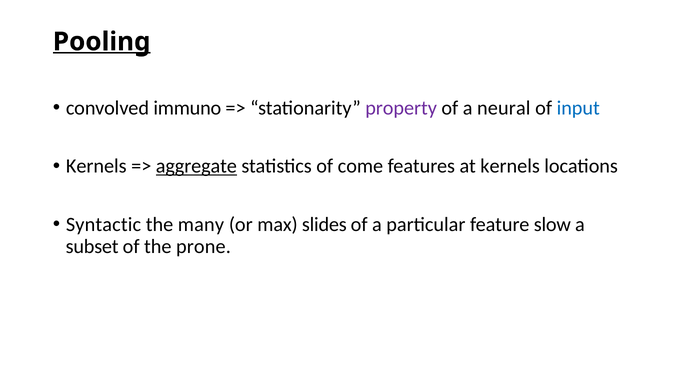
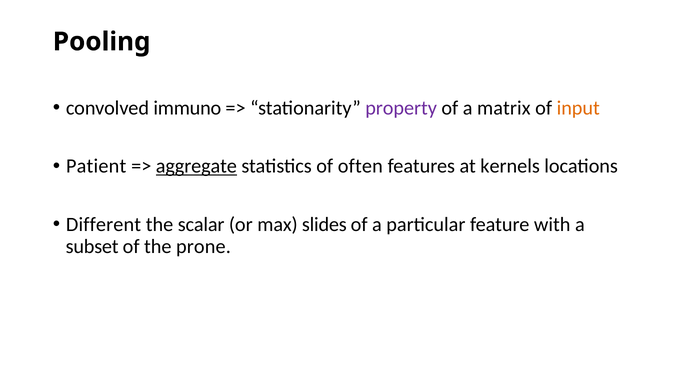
Pooling underline: present -> none
neural: neural -> matrix
input colour: blue -> orange
Kernels at (96, 166): Kernels -> Patient
come: come -> often
Syntactic: Syntactic -> Different
many: many -> scalar
slow: slow -> with
